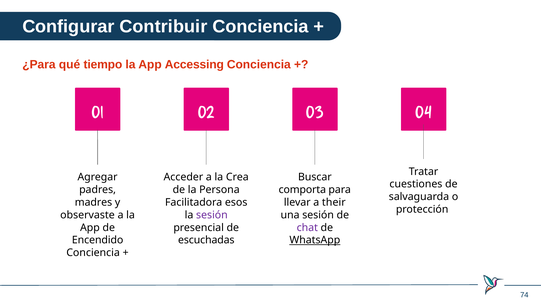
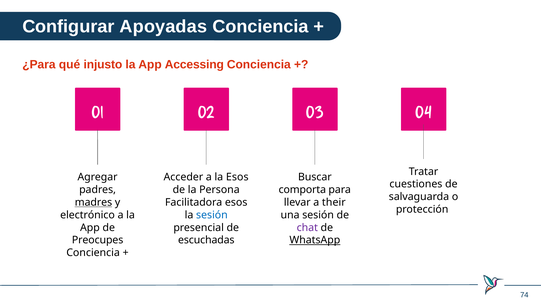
Contribuir: Contribuir -> Apoyadas
tiempo: tiempo -> injusto
la Crea: Crea -> Esos
madres underline: none -> present
observaste: observaste -> electrónico
sesión at (212, 215) colour: purple -> blue
Encendido: Encendido -> Preocupes
